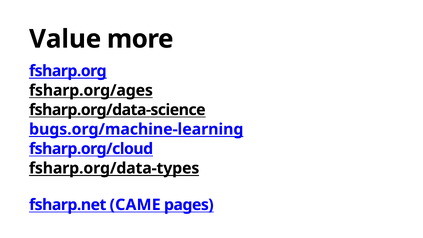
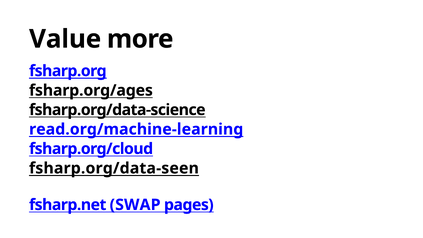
bugs.org/machine-learning: bugs.org/machine-learning -> read.org/machine-learning
fsharp.org/data-types: fsharp.org/data-types -> fsharp.org/data-seen
CAME: CAME -> SWAP
